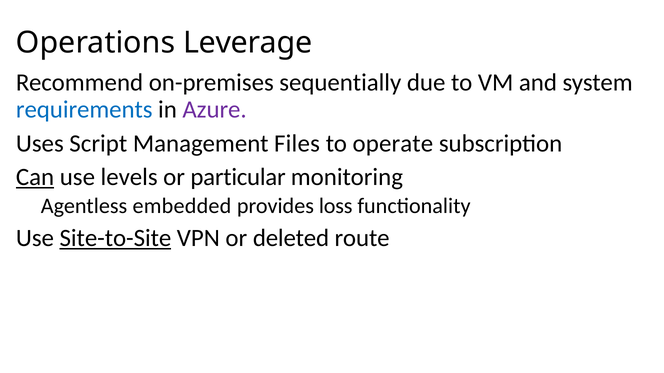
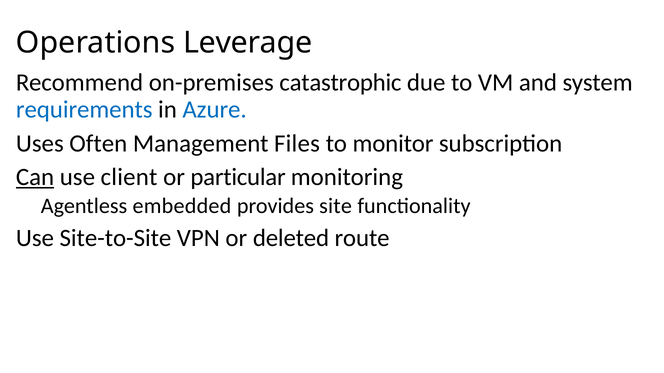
sequentially: sequentially -> catastrophic
Azure colour: purple -> blue
Script: Script -> Often
operate: operate -> monitor
levels: levels -> client
loss: loss -> site
Site-to-Site underline: present -> none
